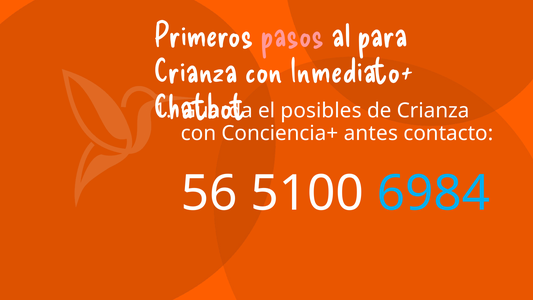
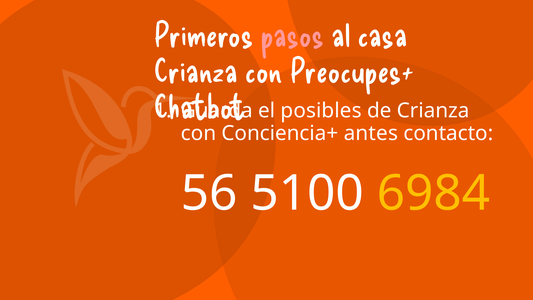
para: para -> casa
Inmediato+: Inmediato+ -> Preocupes+
6984 colour: light blue -> yellow
